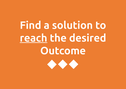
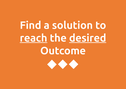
desired underline: none -> present
